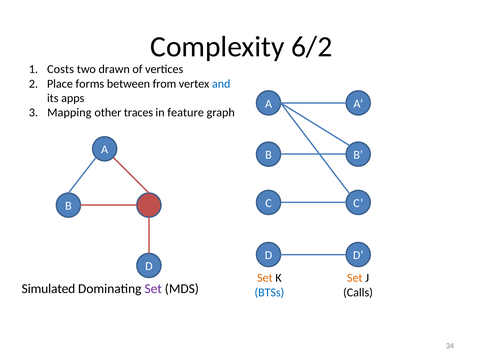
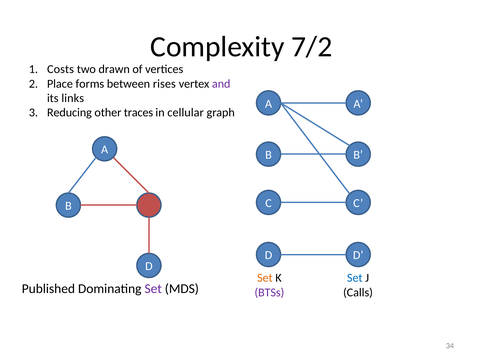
6/2: 6/2 -> 7/2
from: from -> rises
and colour: blue -> purple
apps: apps -> links
Mapping: Mapping -> Reducing
feature: feature -> cellular
Set at (355, 278) colour: orange -> blue
Simulated: Simulated -> Published
BTSs colour: blue -> purple
